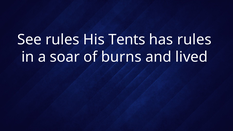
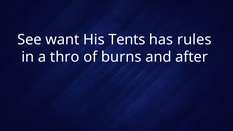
See rules: rules -> want
soar: soar -> thro
lived: lived -> after
